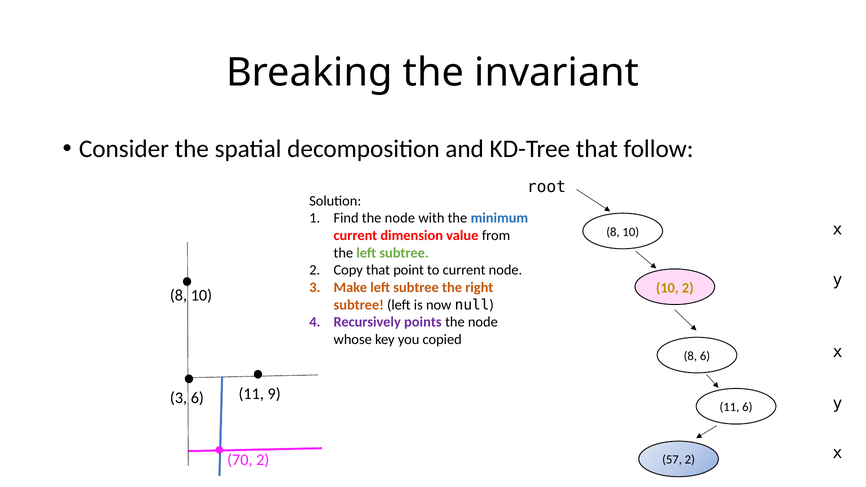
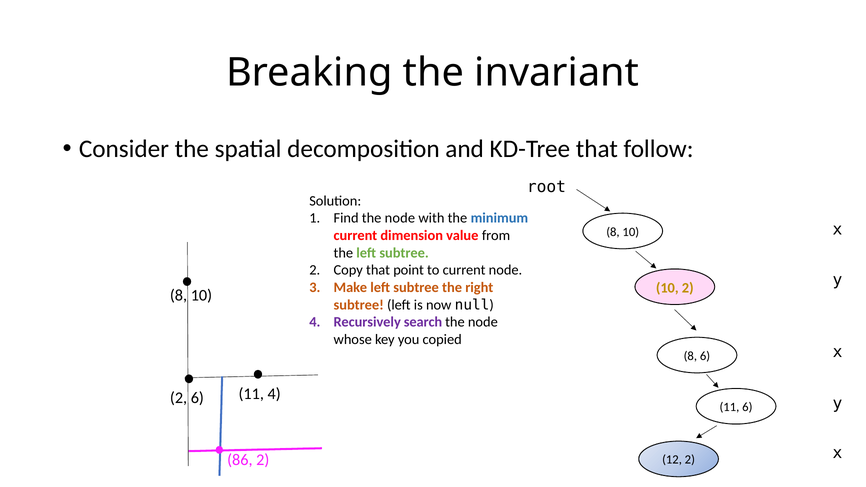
points: points -> search
3 at (179, 398): 3 -> 2
11 9: 9 -> 4
70: 70 -> 86
57: 57 -> 12
